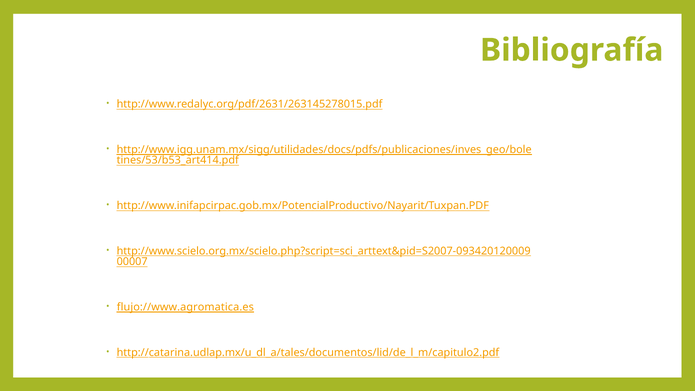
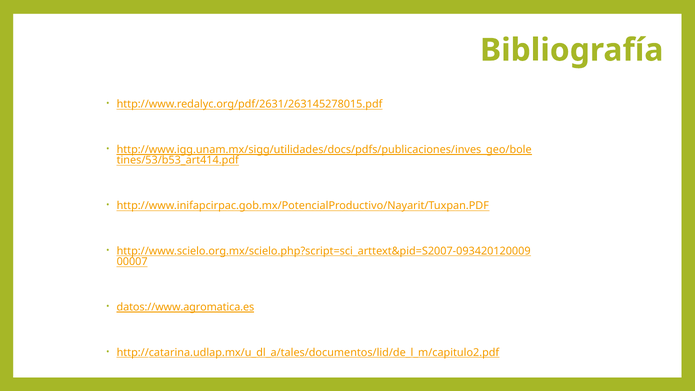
flujo://www.agromatica.es: flujo://www.agromatica.es -> datos://www.agromatica.es
